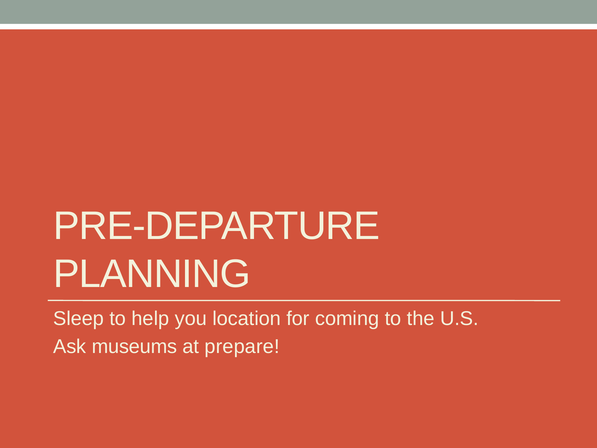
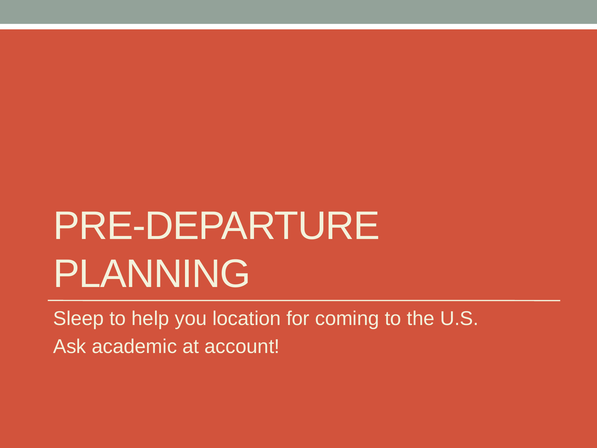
museums: museums -> academic
prepare: prepare -> account
